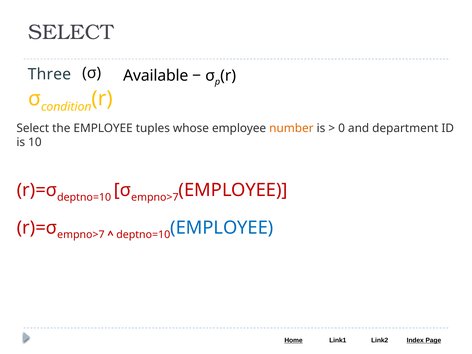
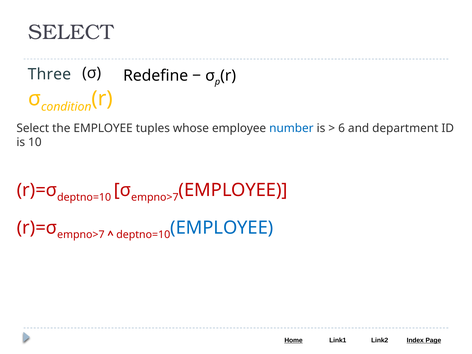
Available: Available -> Redefine
number colour: orange -> blue
0: 0 -> 6
